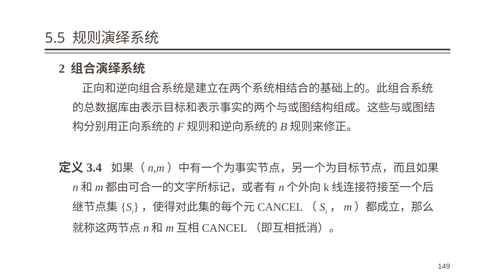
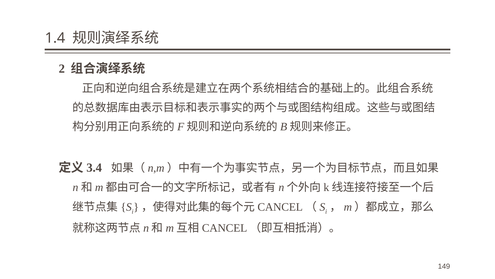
5.5: 5.5 -> 1.4
